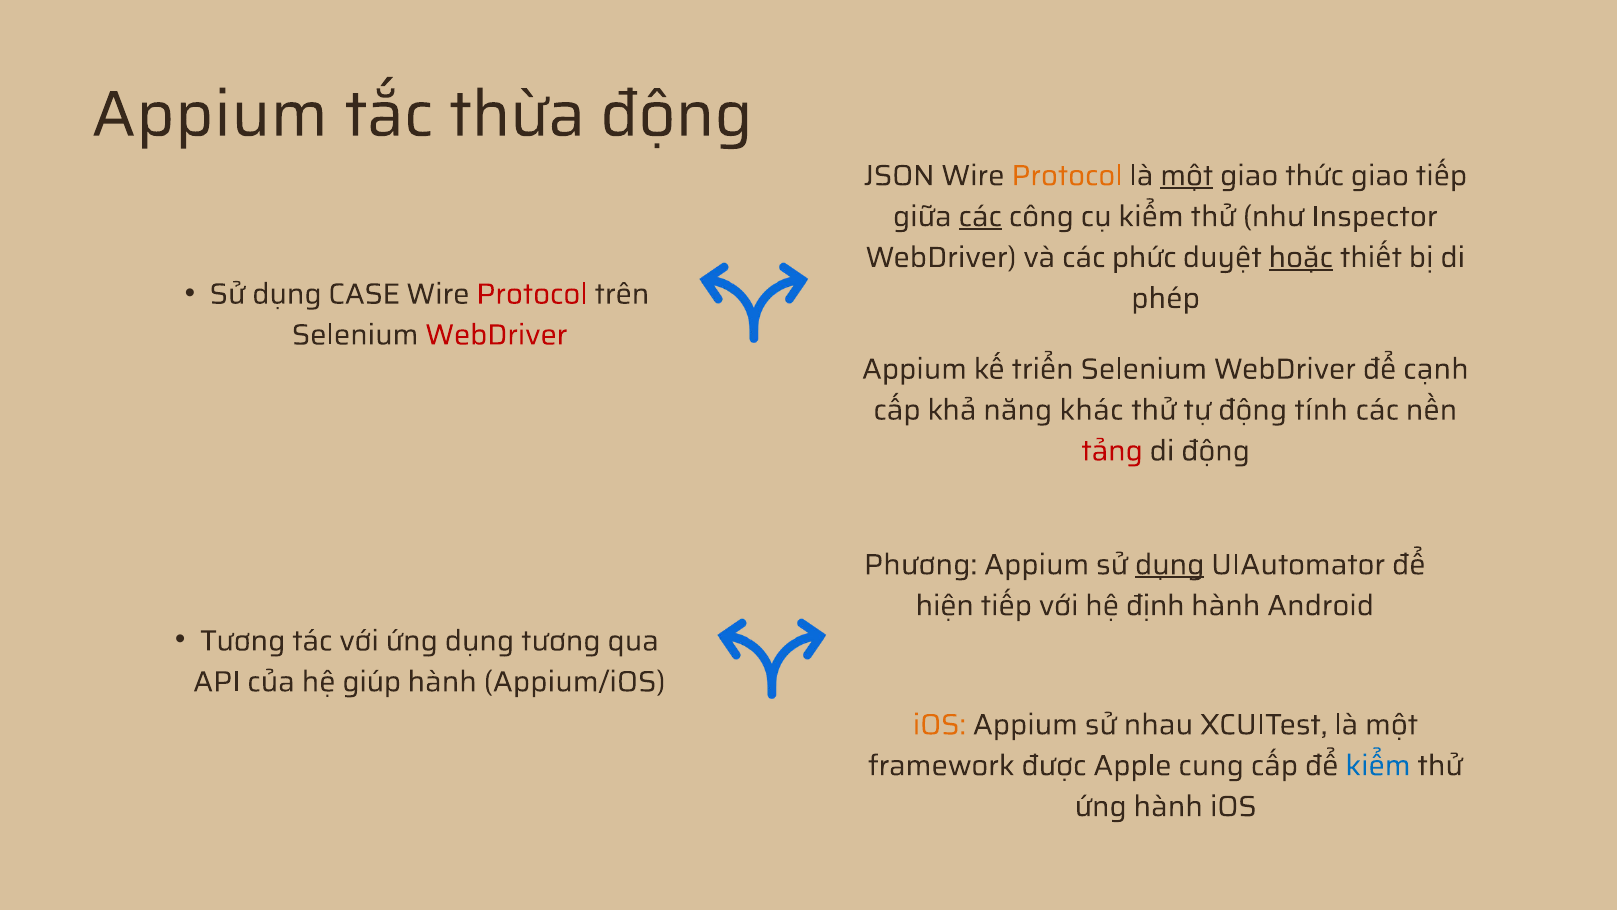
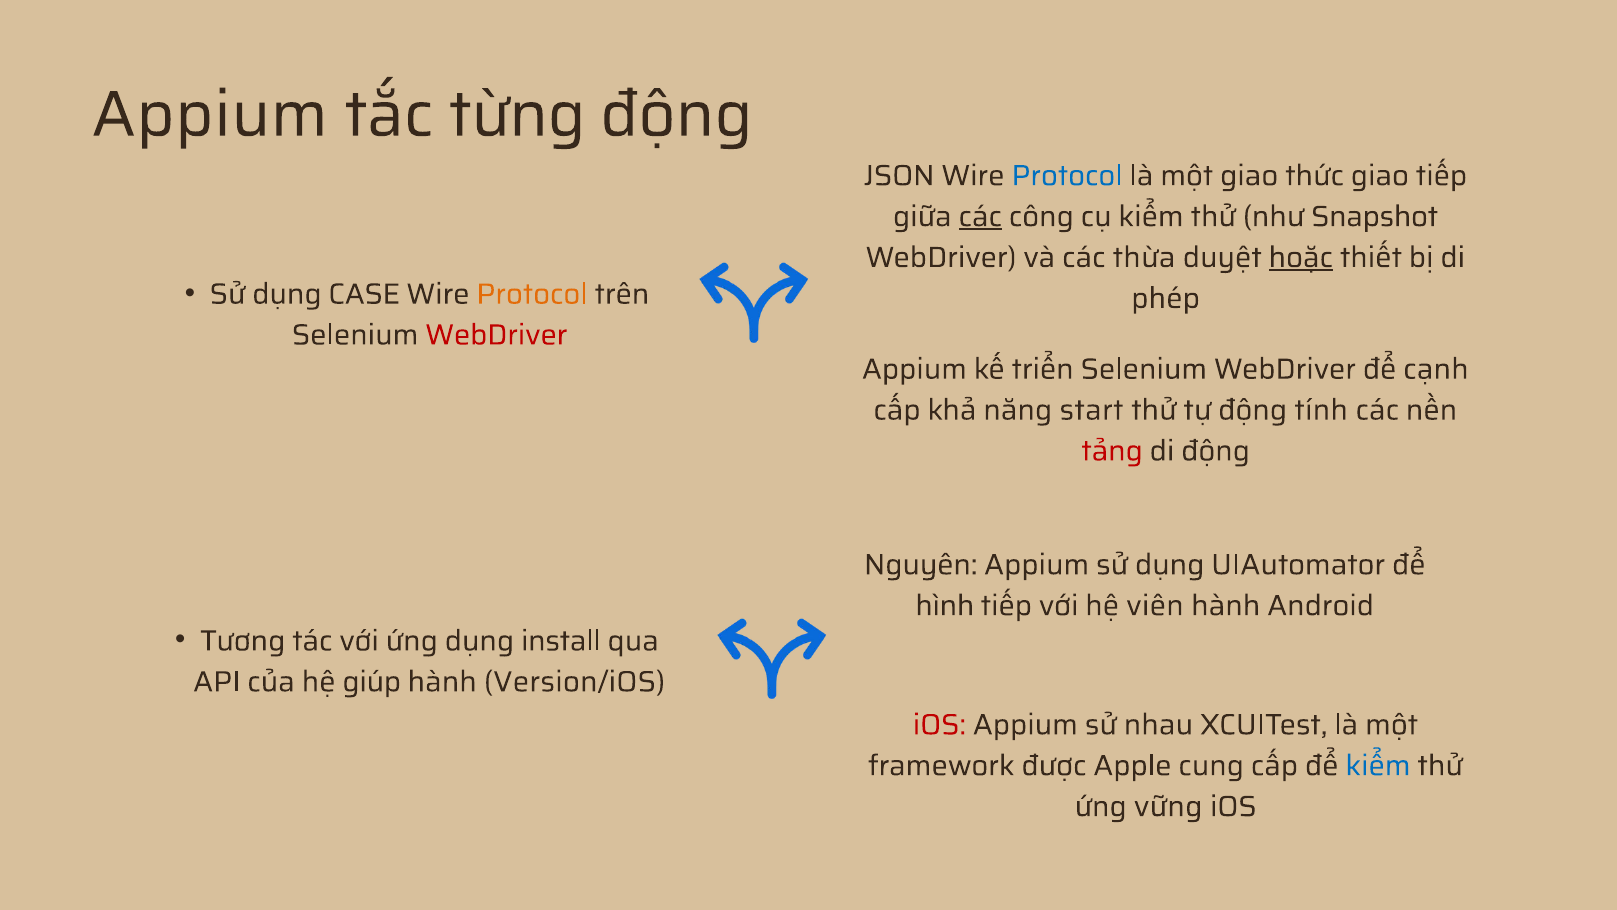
thừa: thừa -> từng
Protocol at (1067, 175) colour: orange -> blue
một at (1187, 175) underline: present -> none
Inspector: Inspector -> Snapshot
phức: phức -> thừa
Protocol at (532, 294) colour: red -> orange
khác: khác -> start
Phương: Phương -> Nguyên
dụng at (1170, 564) underline: present -> none
hiện: hiện -> hình
định: định -> viên
dụng tương: tương -> install
Appium/iOS: Appium/iOS -> Version/iOS
iOS at (939, 724) colour: orange -> red
ứng hành: hành -> vững
